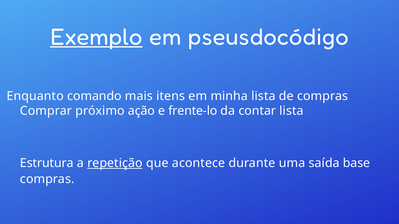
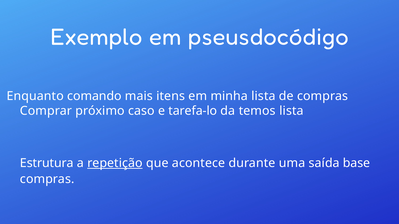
Exemplo underline: present -> none
ação: ação -> caso
frente-lo: frente-lo -> tarefa-lo
contar: contar -> temos
